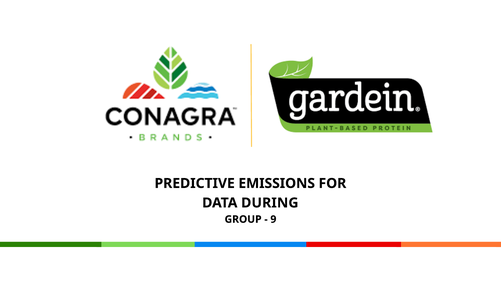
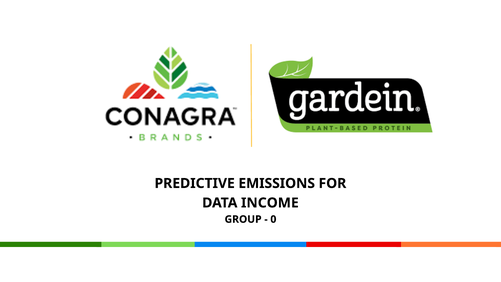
DURING: DURING -> INCOME
9: 9 -> 0
